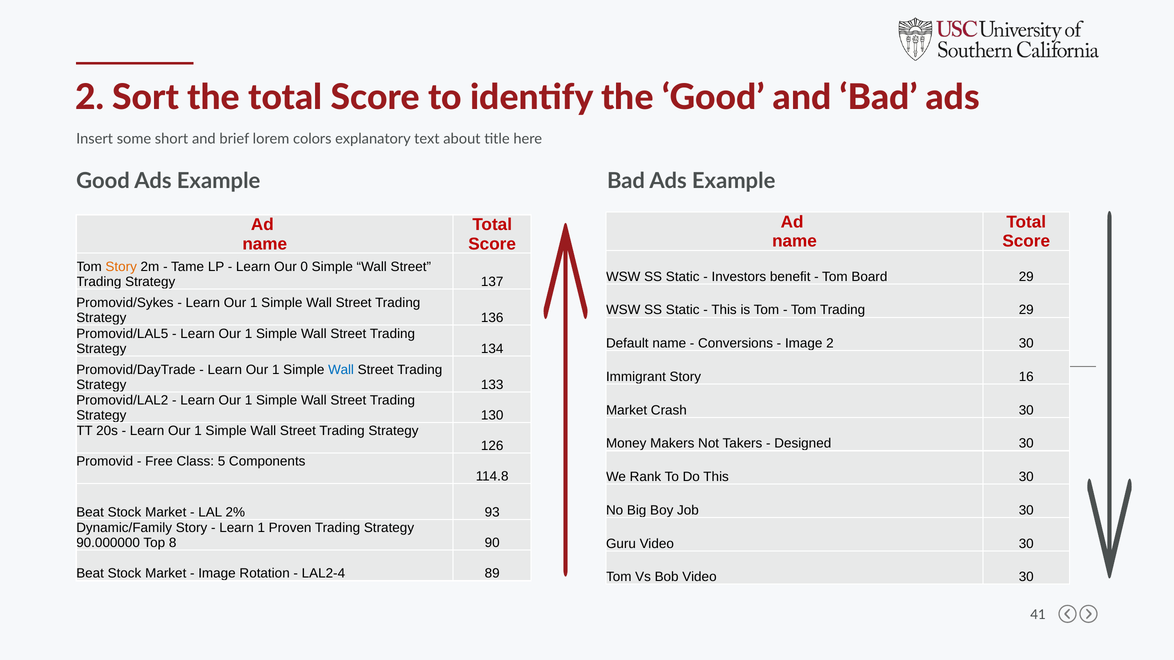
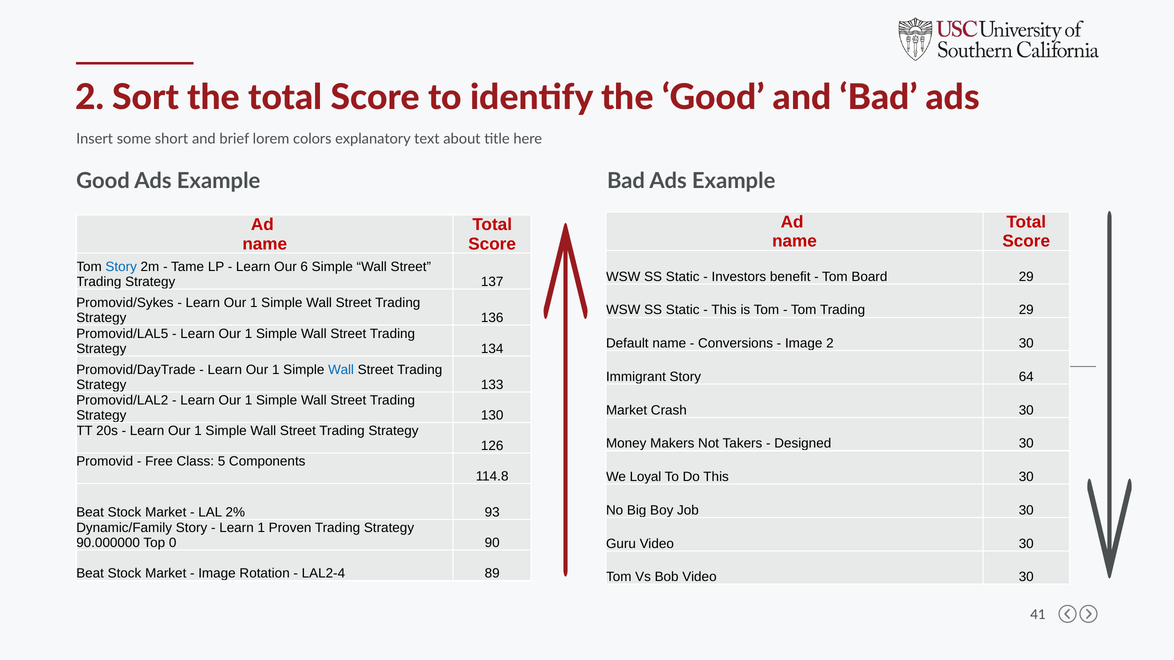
Story at (121, 267) colour: orange -> blue
0: 0 -> 6
16: 16 -> 64
Rank: Rank -> Loyal
8: 8 -> 0
